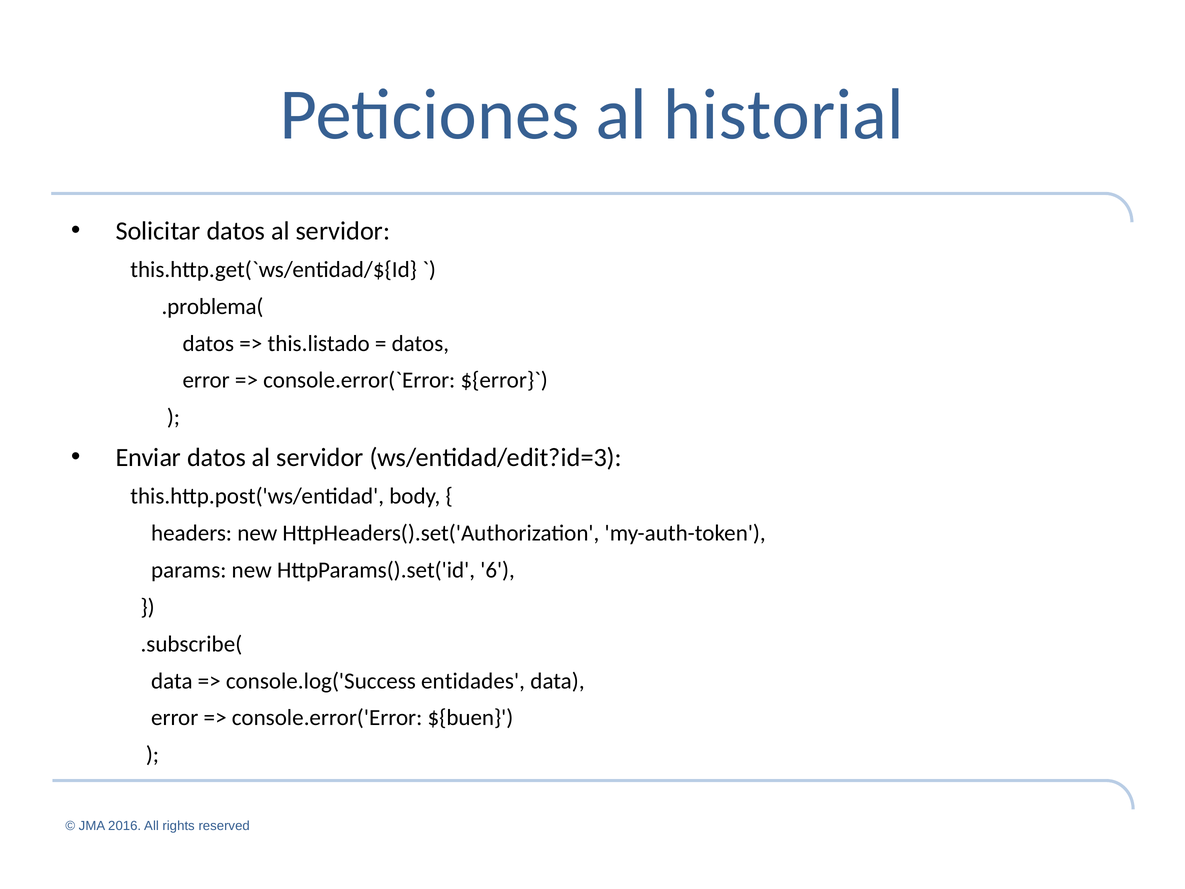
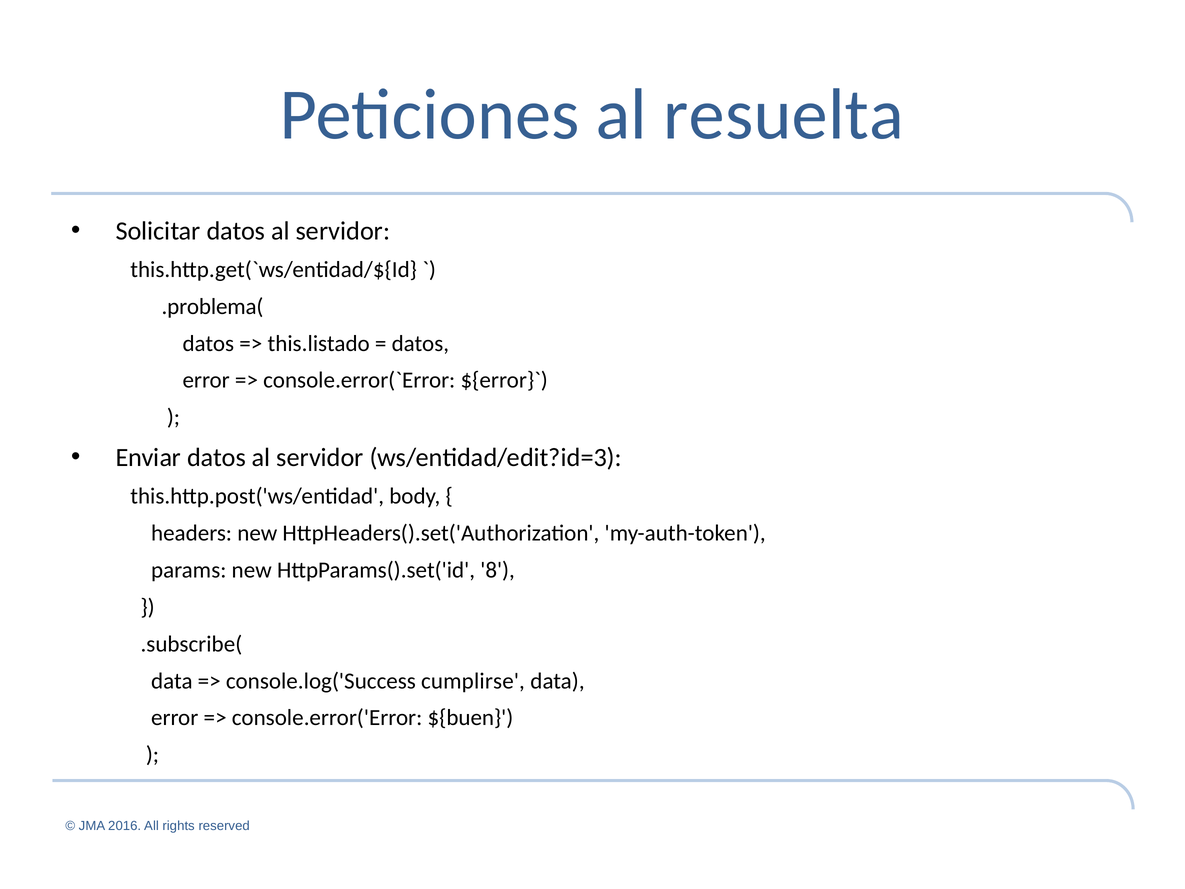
historial: historial -> resuelta
6: 6 -> 8
entidades: entidades -> cumplirse
